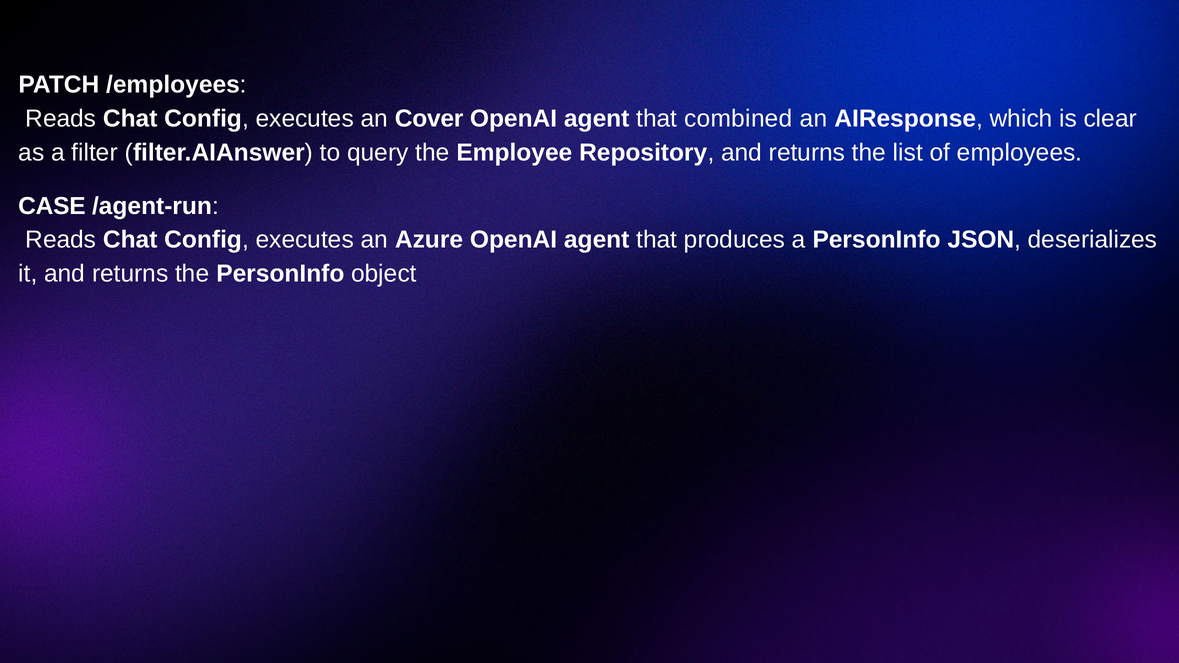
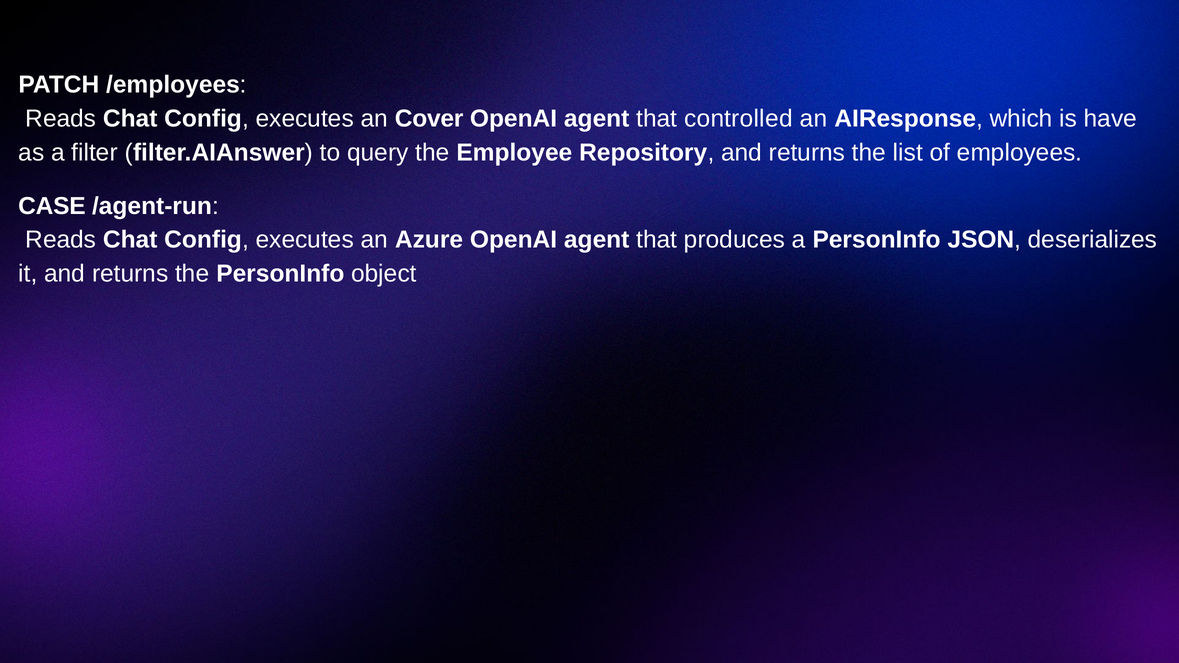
combined: combined -> controlled
clear: clear -> have
